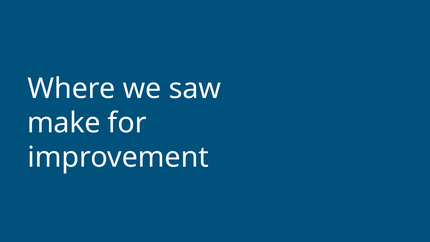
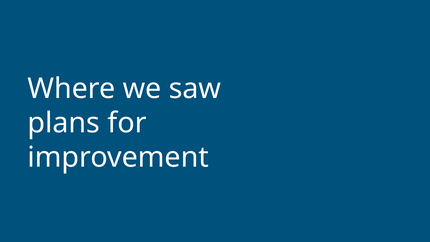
make: make -> plans
